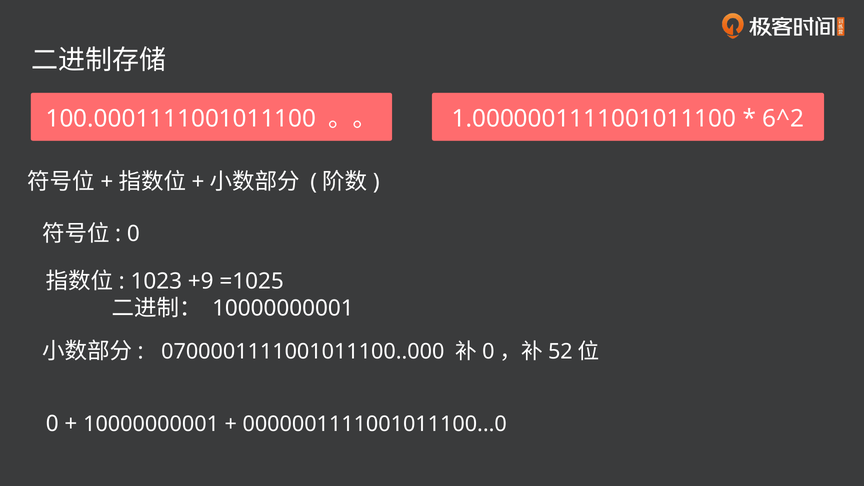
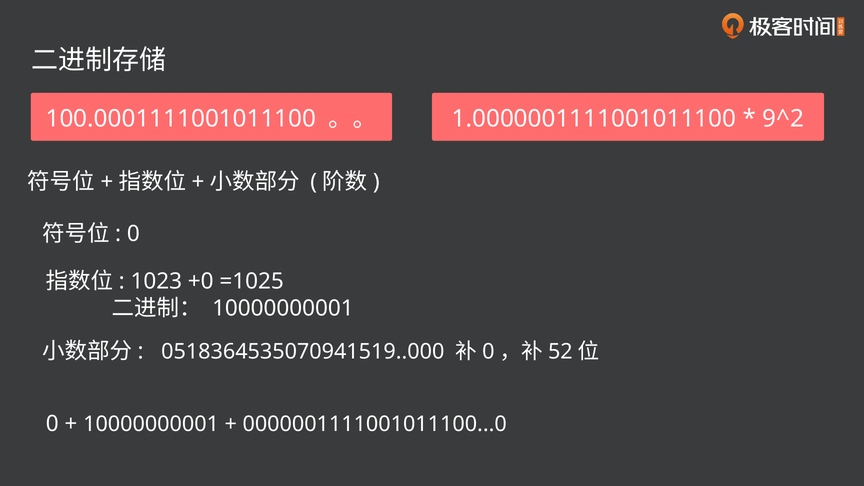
6^2: 6^2 -> 9^2
+9: +9 -> +0
0700001111001011100..000: 0700001111001011100..000 -> 0518364535070941519..000
